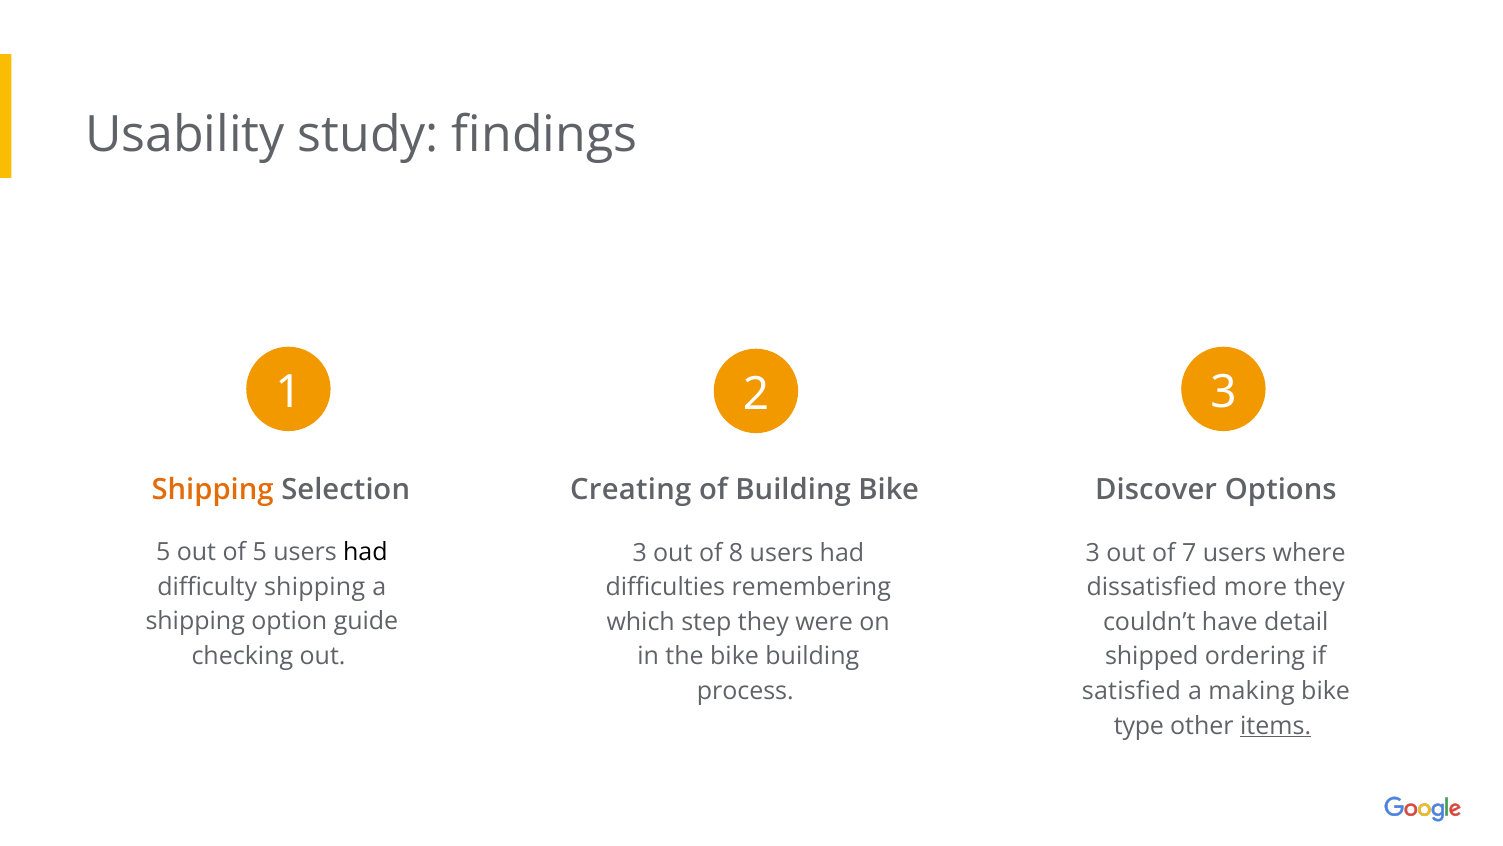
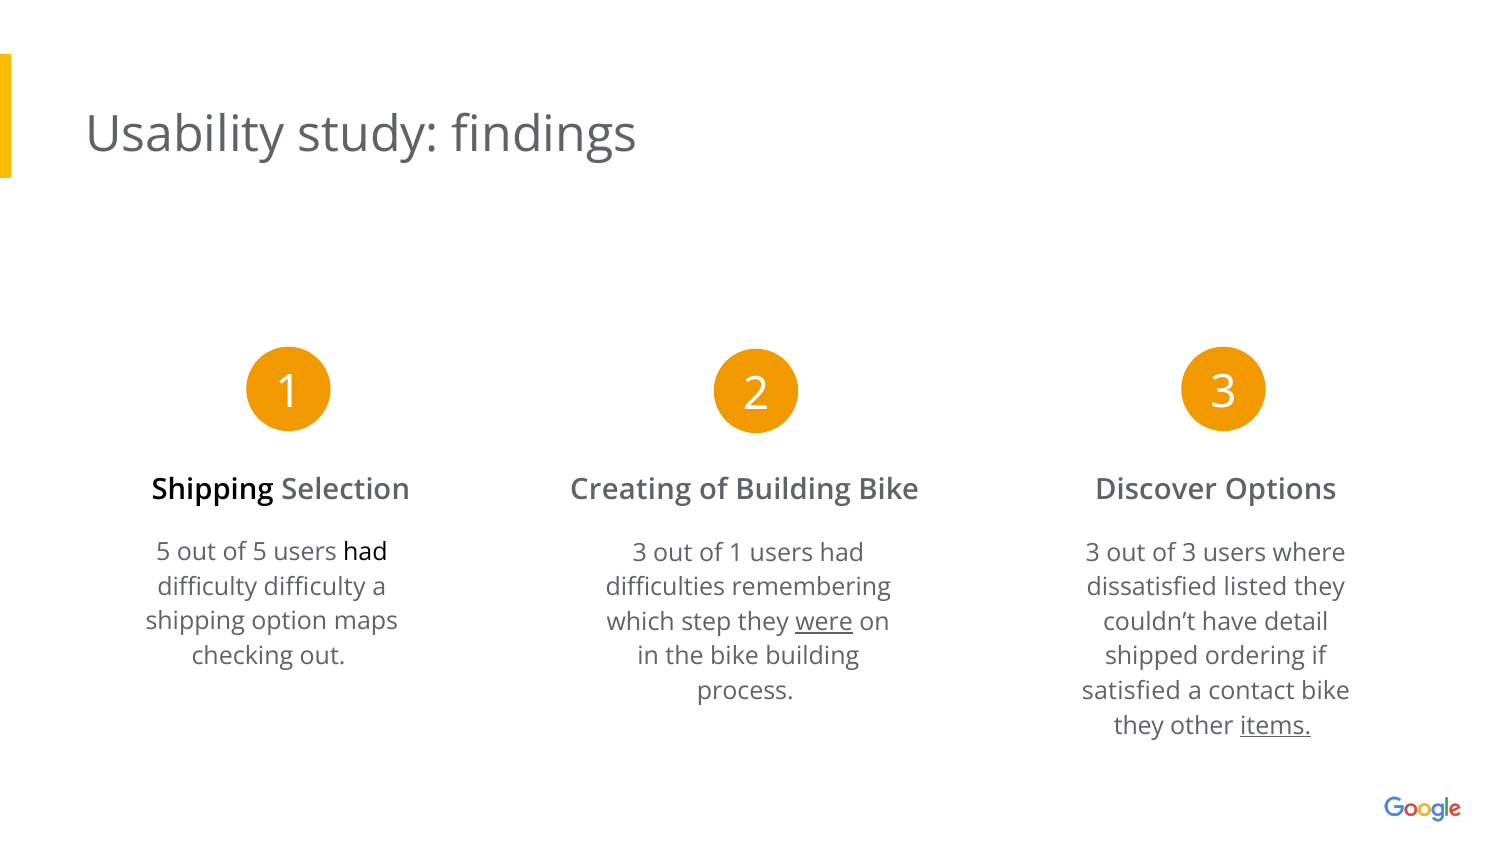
Shipping at (213, 489) colour: orange -> black
of 8: 8 -> 1
of 7: 7 -> 3
difficulty shipping: shipping -> difficulty
more: more -> listed
guide: guide -> maps
were underline: none -> present
making: making -> contact
type at (1139, 725): type -> they
